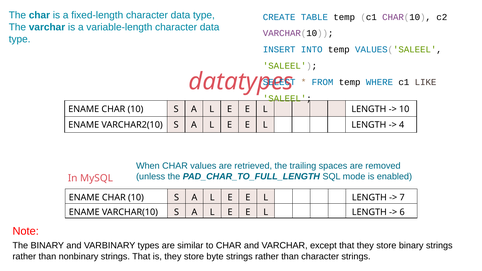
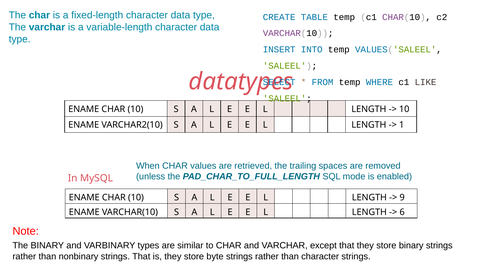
4: 4 -> 1
7: 7 -> 9
